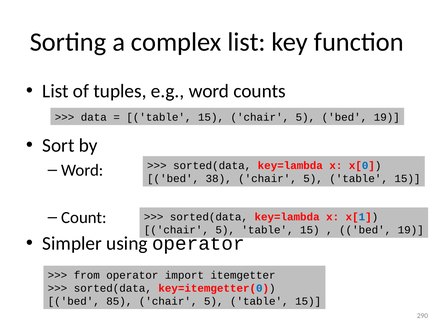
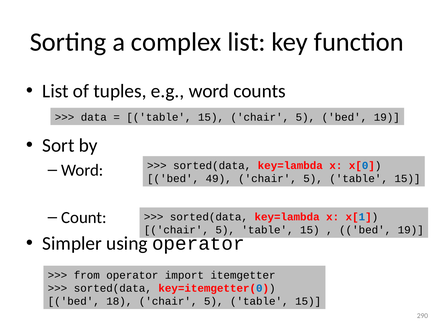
38: 38 -> 49
85: 85 -> 18
